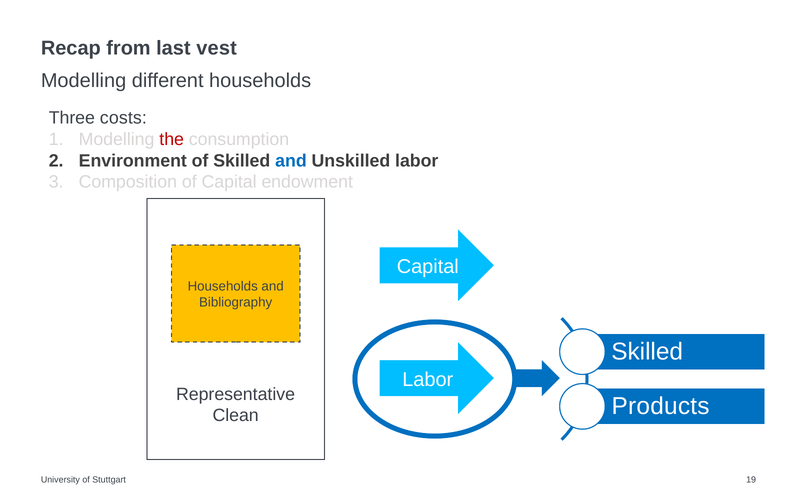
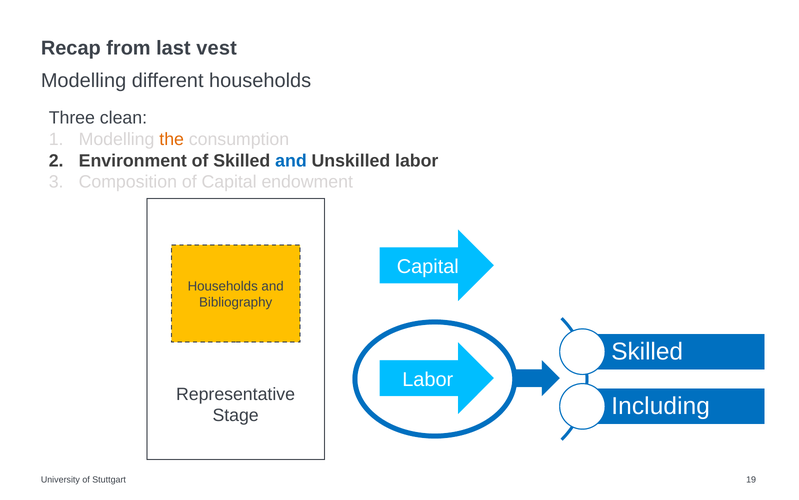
costs: costs -> clean
the colour: red -> orange
Products: Products -> Including
Clean: Clean -> Stage
